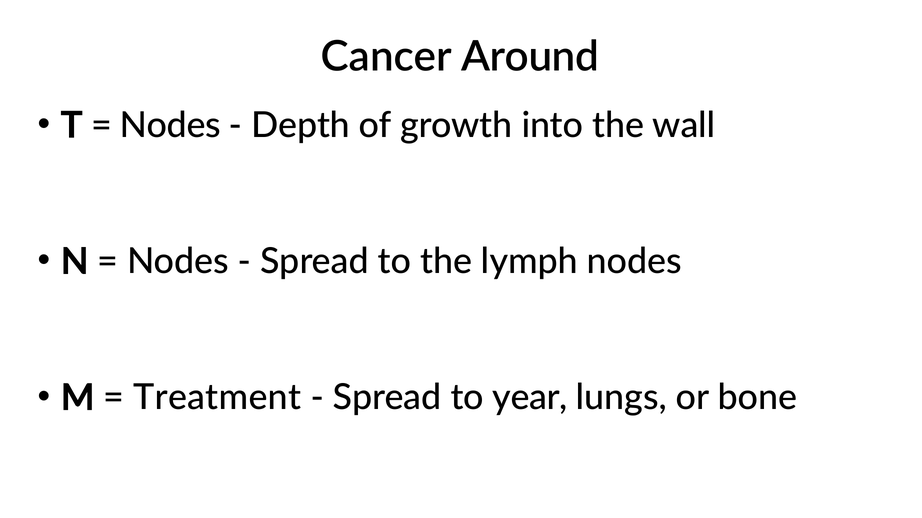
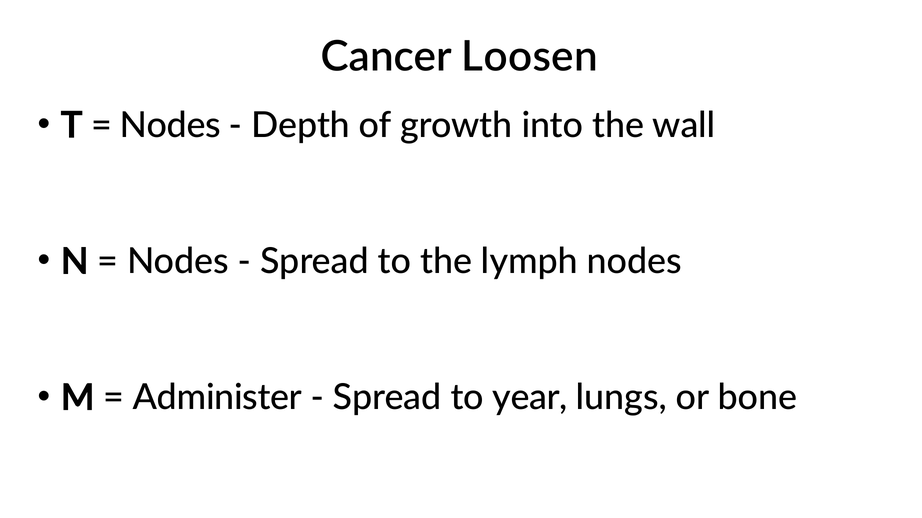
Around: Around -> Loosen
Treatment: Treatment -> Administer
